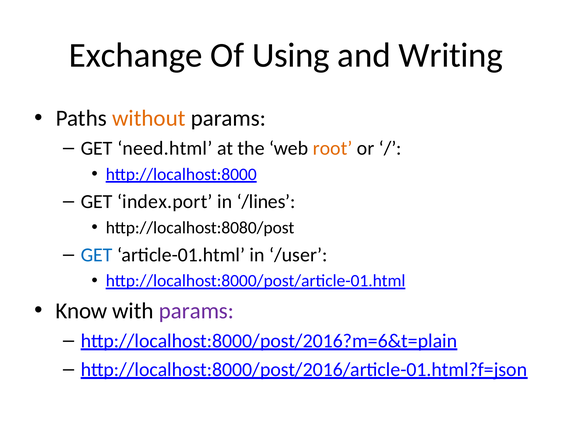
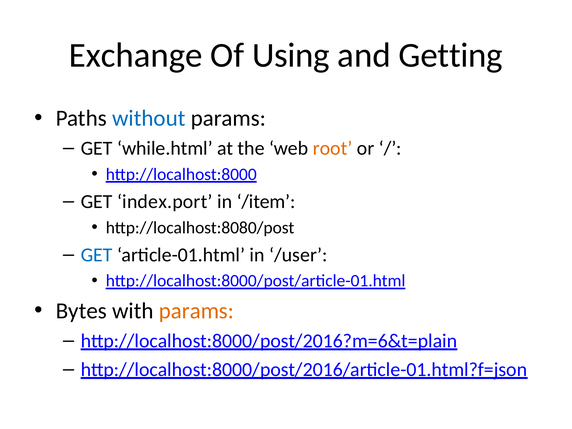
Writing: Writing -> Getting
without colour: orange -> blue
need.html: need.html -> while.html
/lines: /lines -> /item
Know: Know -> Bytes
params at (196, 311) colour: purple -> orange
